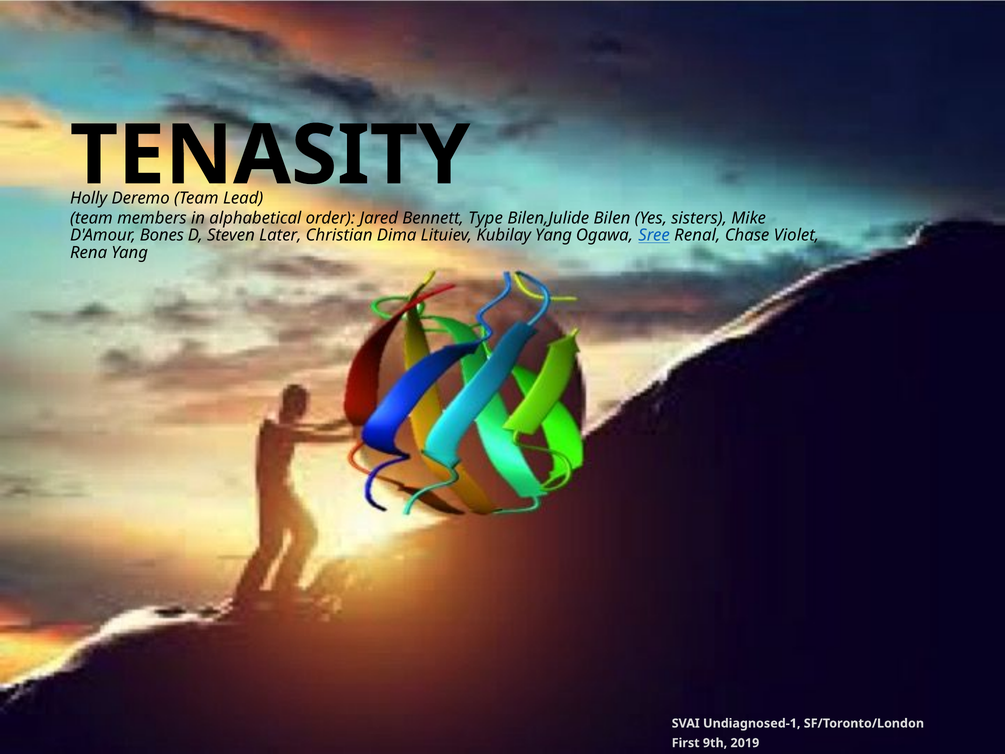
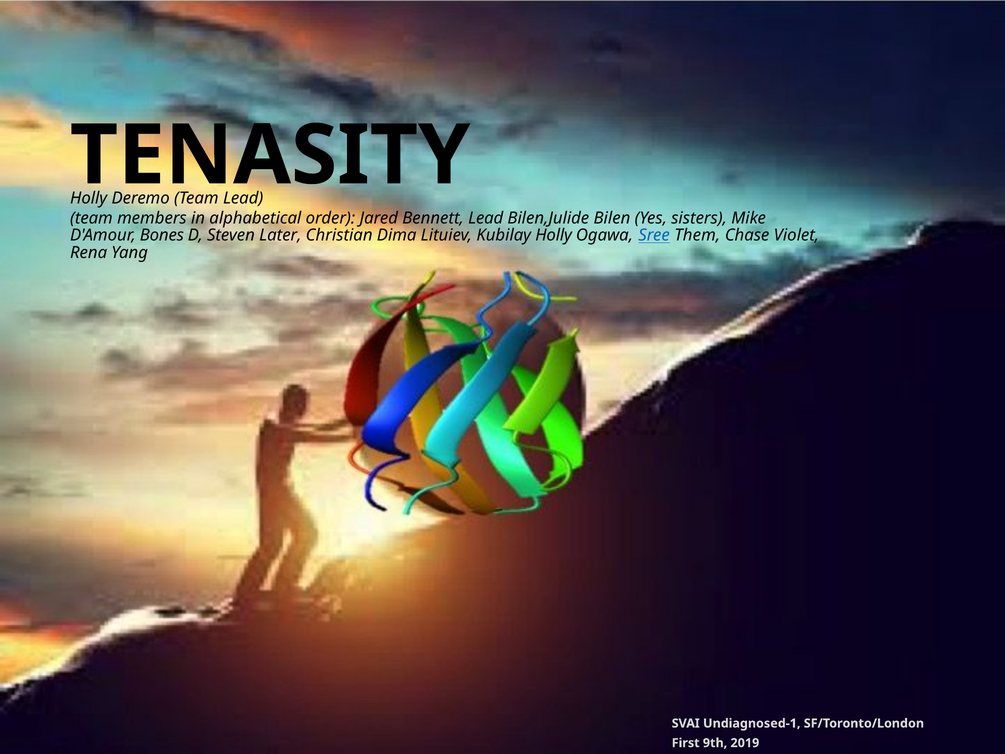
Type at (486, 218): Type -> Lead
Kubilay Yang: Yang -> Holly
Renal: Renal -> Them
